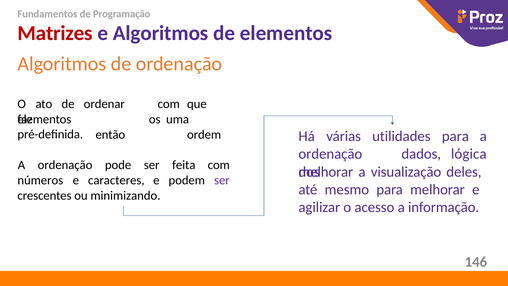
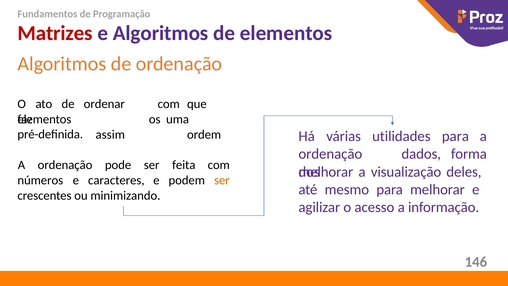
então: então -> assim
lógica: lógica -> forma
ser at (222, 180) colour: purple -> orange
